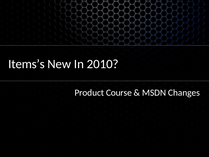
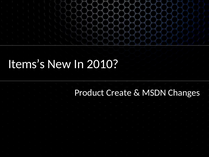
Course: Course -> Create
